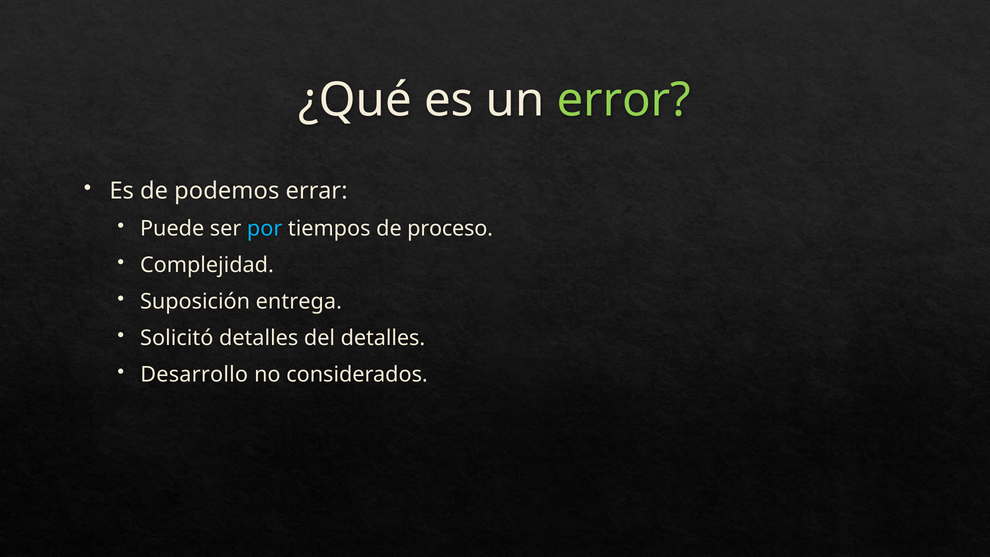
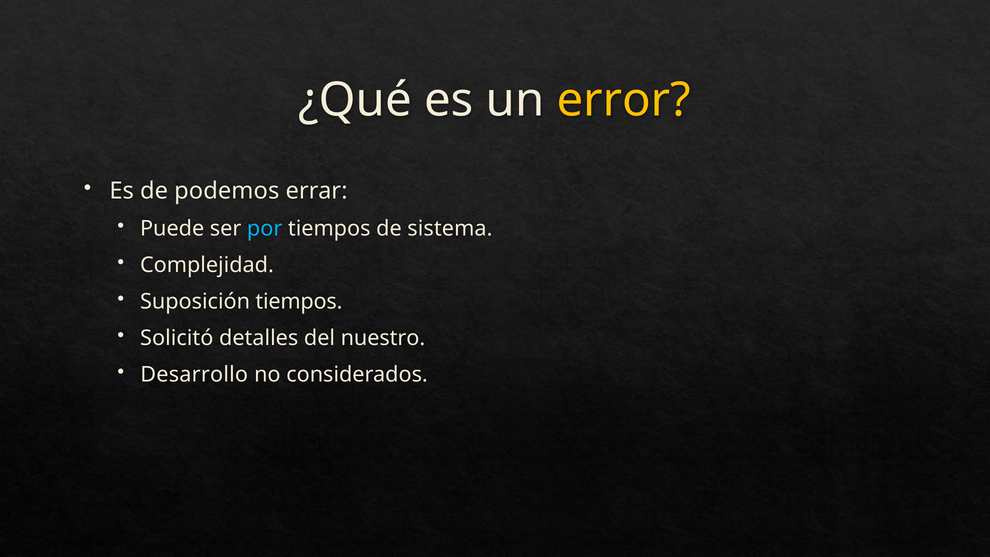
error colour: light green -> yellow
proceso: proceso -> sistema
Suposición entrega: entrega -> tiempos
del detalles: detalles -> nuestro
